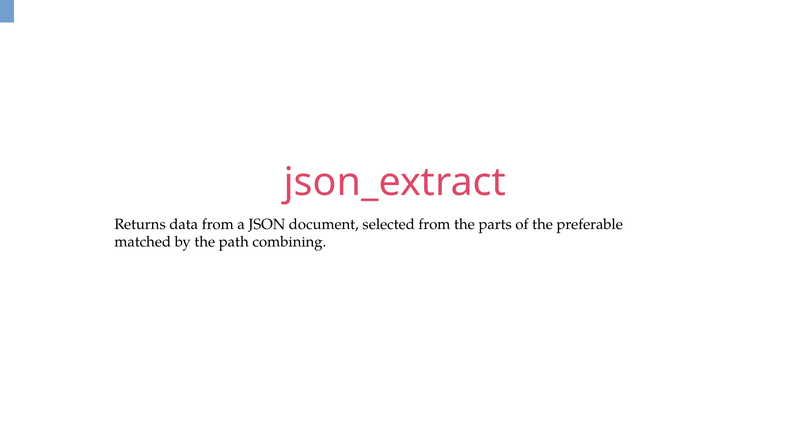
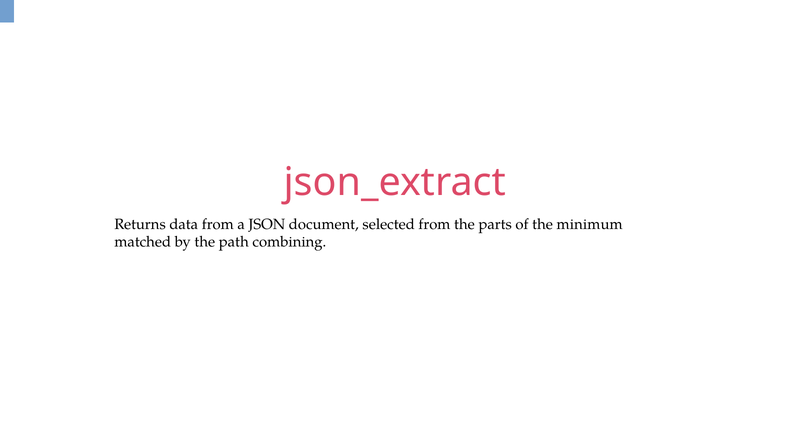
preferable: preferable -> minimum
